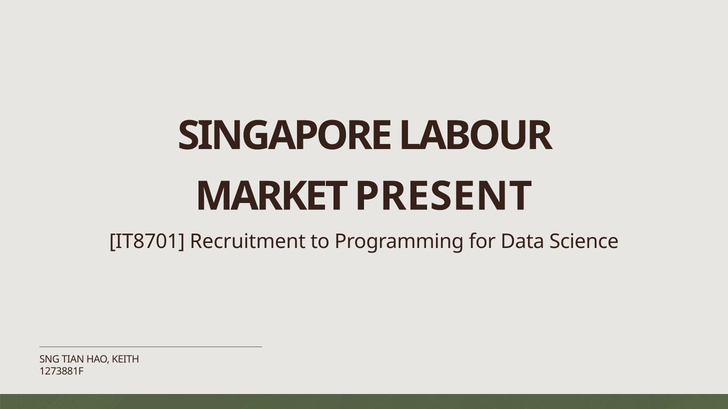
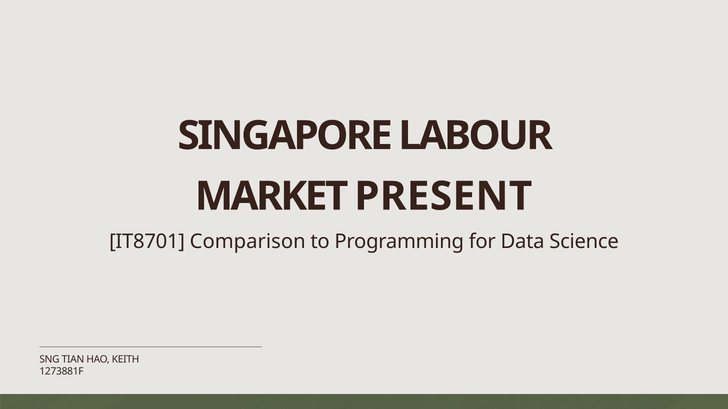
Recruitment: Recruitment -> Comparison
